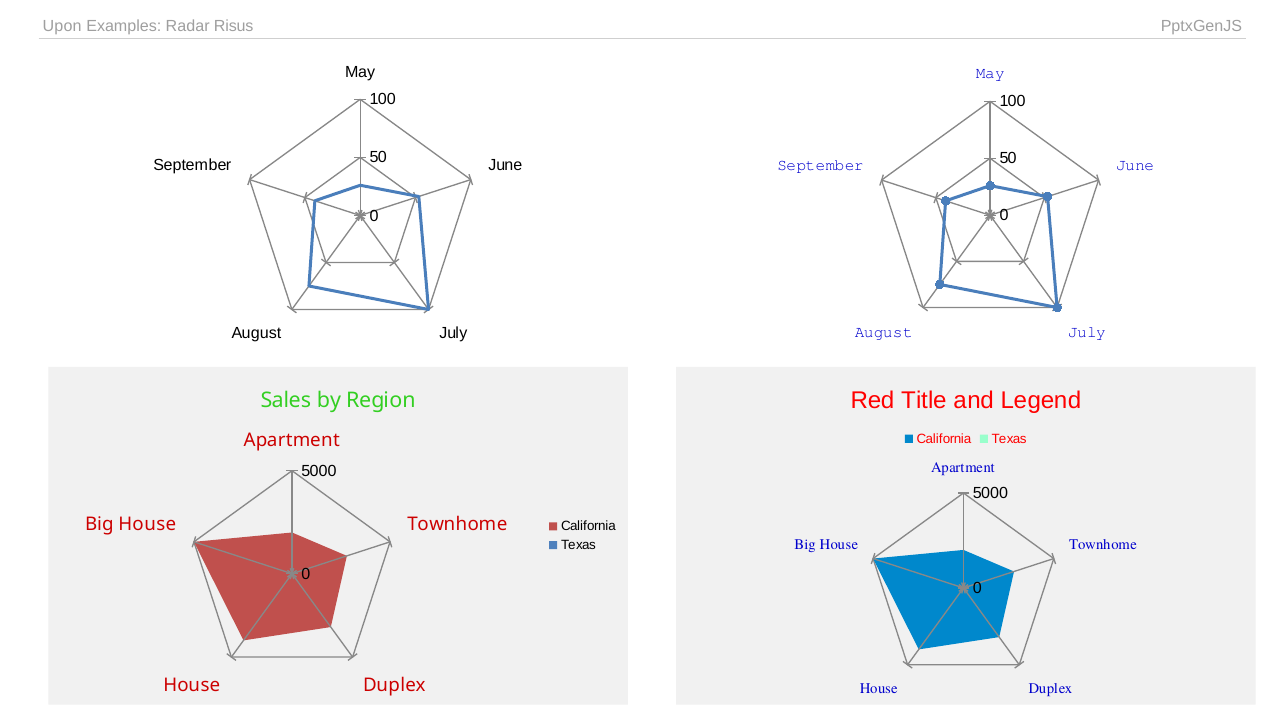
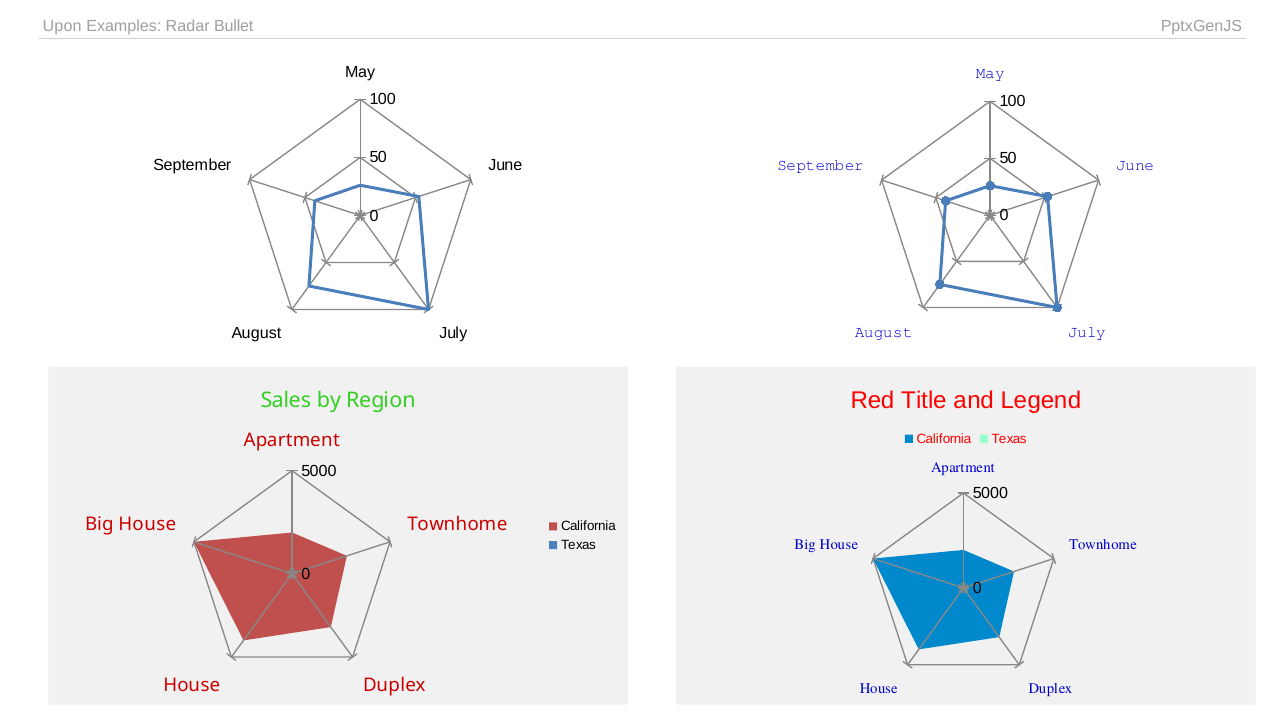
Risus: Risus -> Bullet
